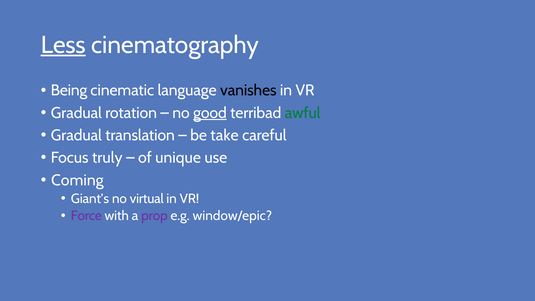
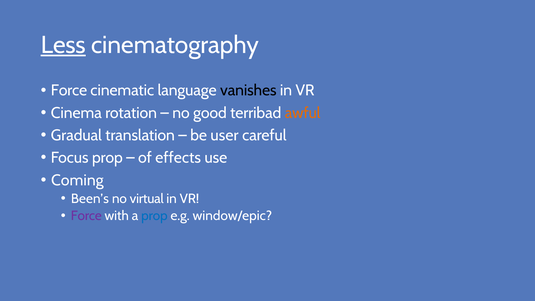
Being at (69, 90): Being -> Force
Gradual at (76, 113): Gradual -> Cinema
good underline: present -> none
awful colour: green -> orange
take: take -> user
Focus truly: truly -> prop
unique: unique -> effects
Giant’s: Giant’s -> Been’s
prop at (154, 216) colour: purple -> blue
